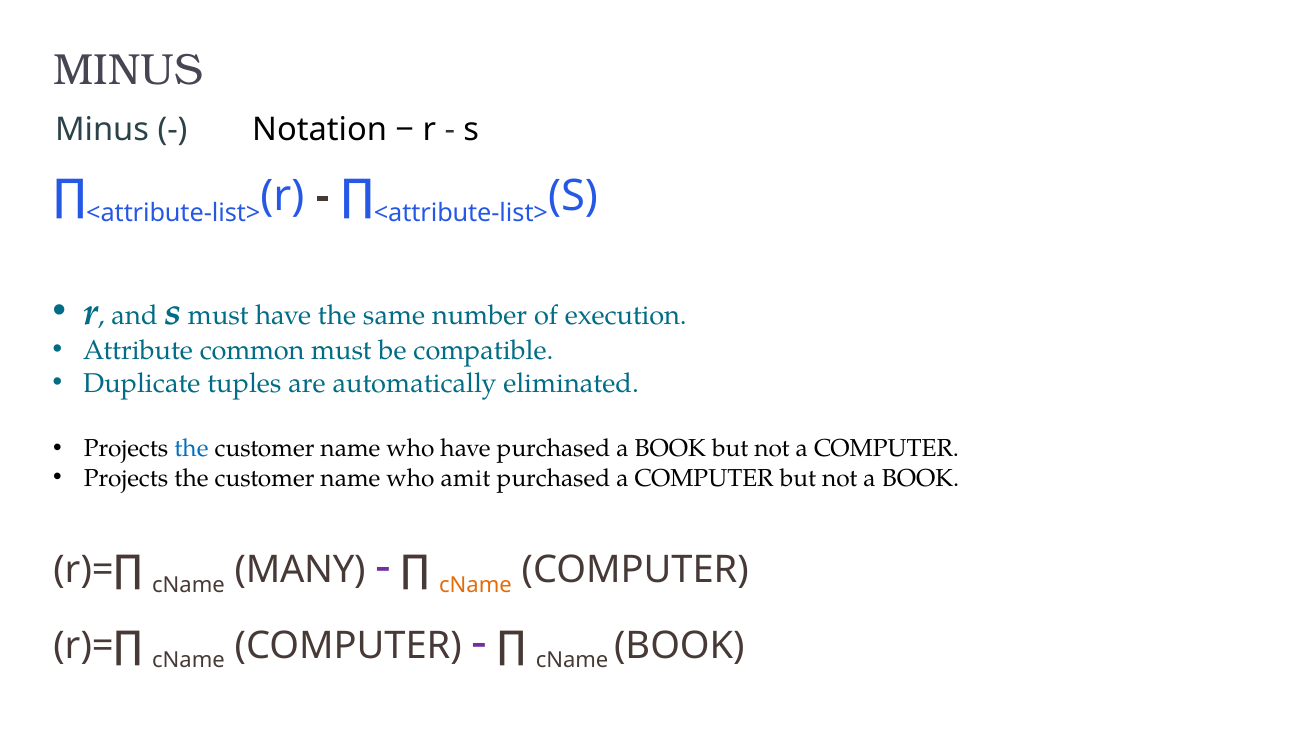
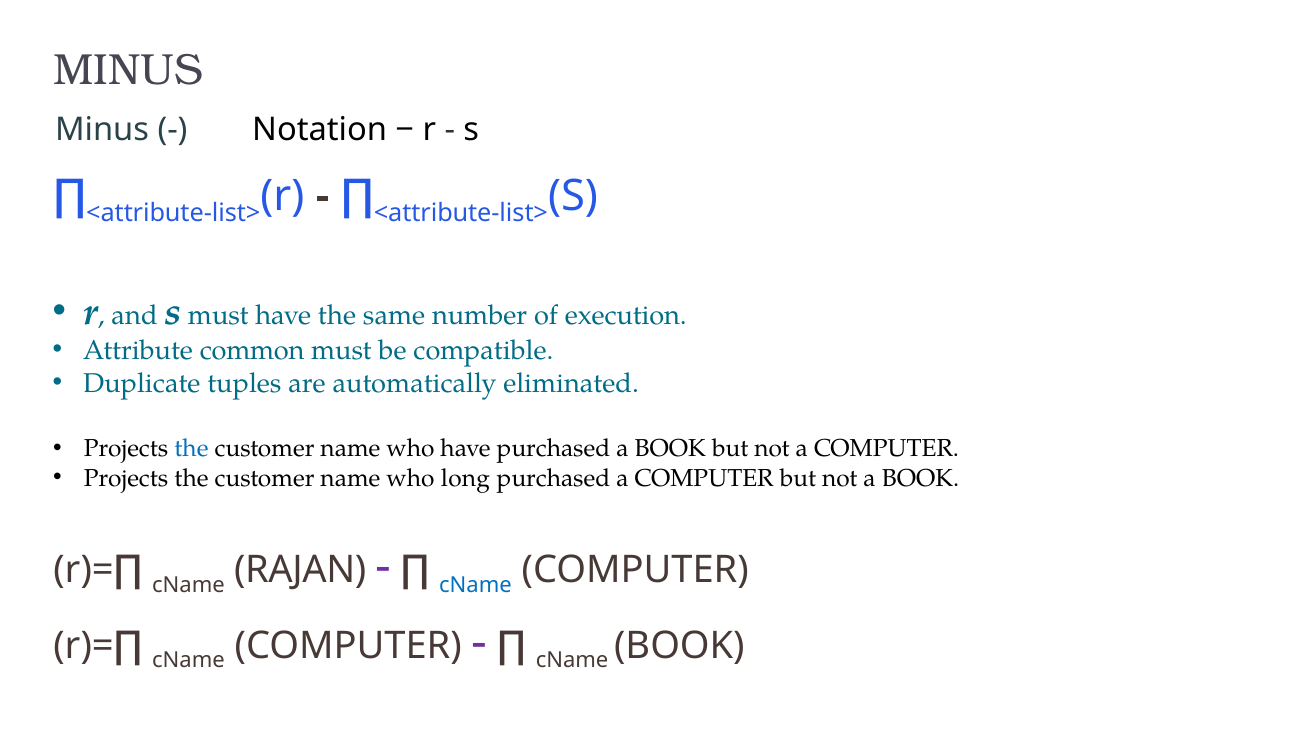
amit: amit -> long
MANY: MANY -> RAJAN
cName at (475, 585) colour: orange -> blue
